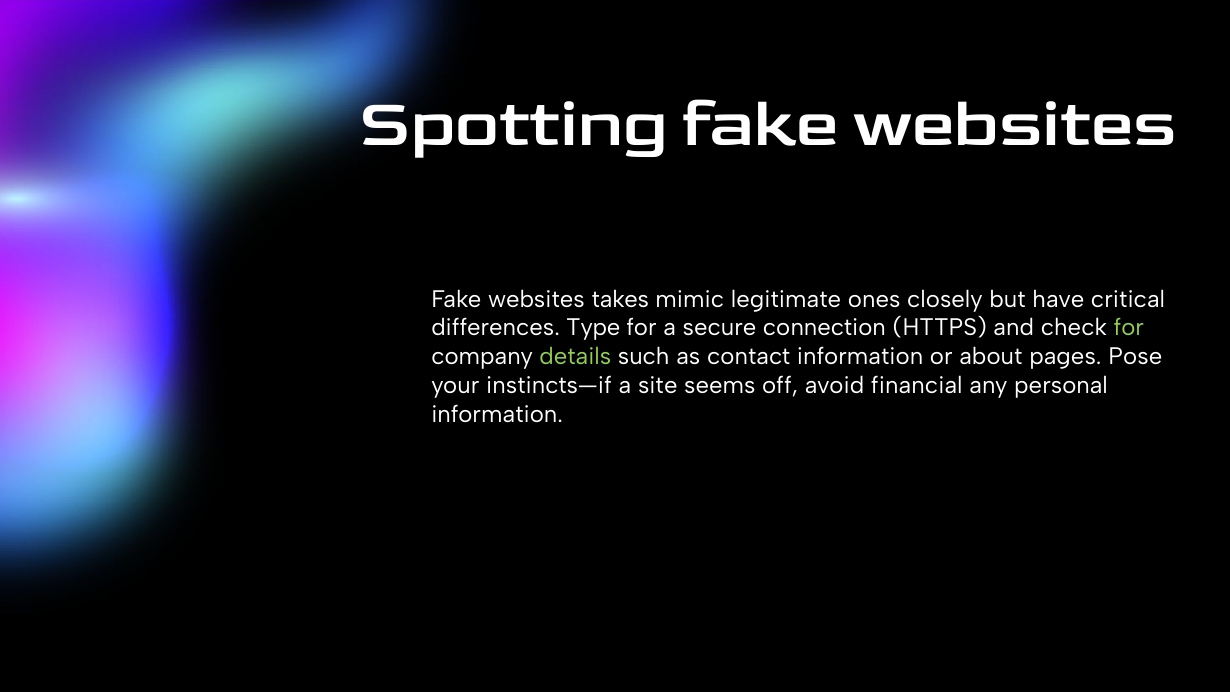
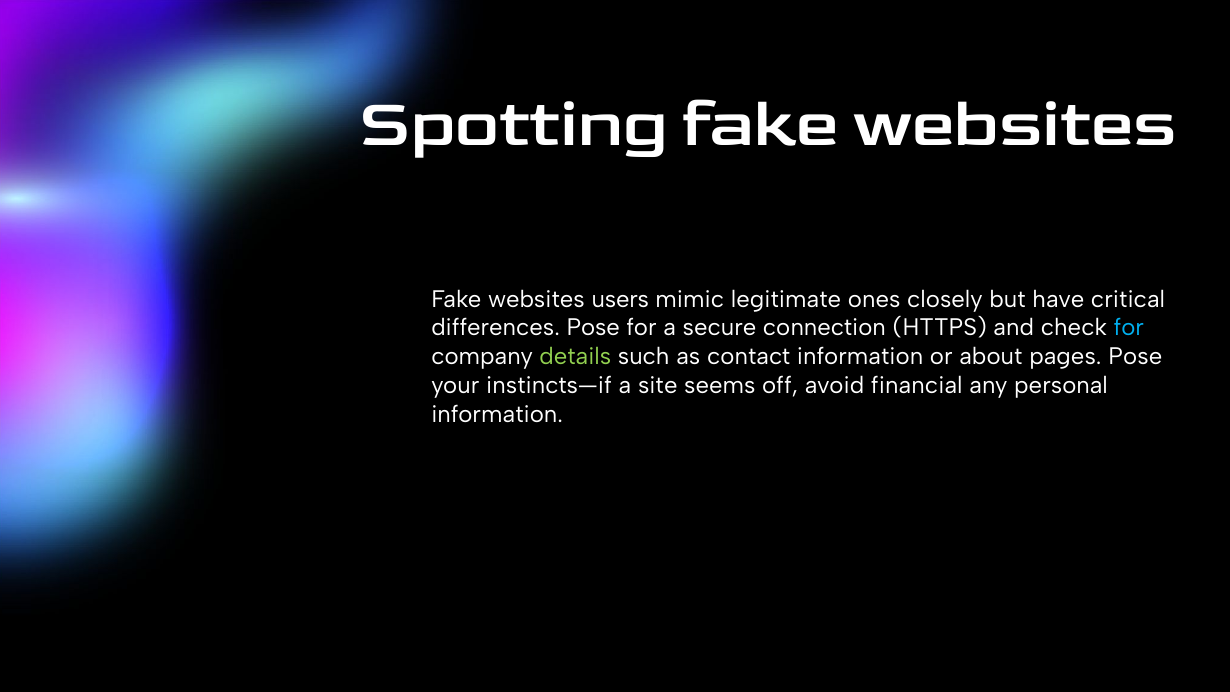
takes: takes -> users
differences Type: Type -> Pose
for at (1129, 328) colour: light green -> light blue
